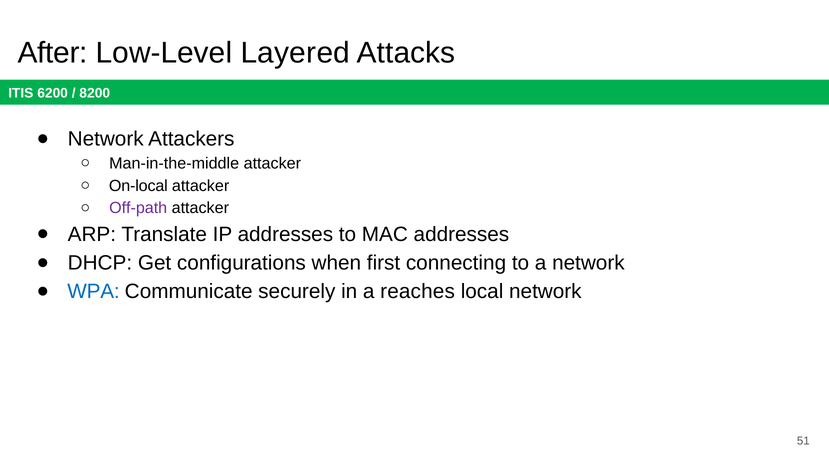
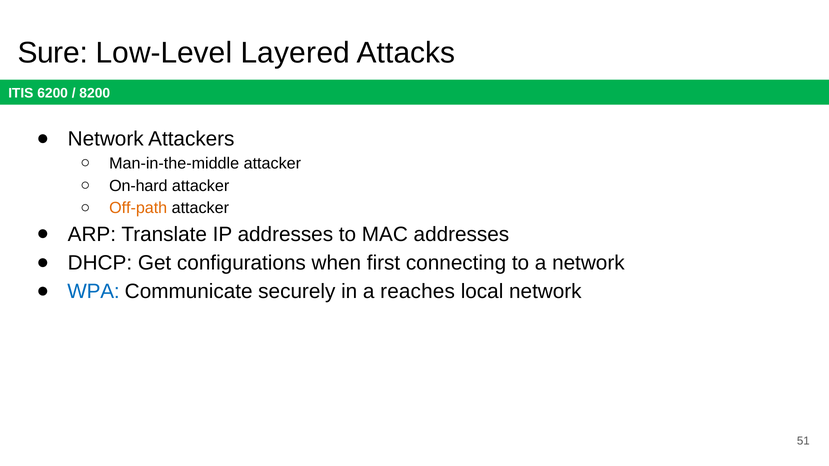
After: After -> Sure
On-local: On-local -> On-hard
Off-path colour: purple -> orange
